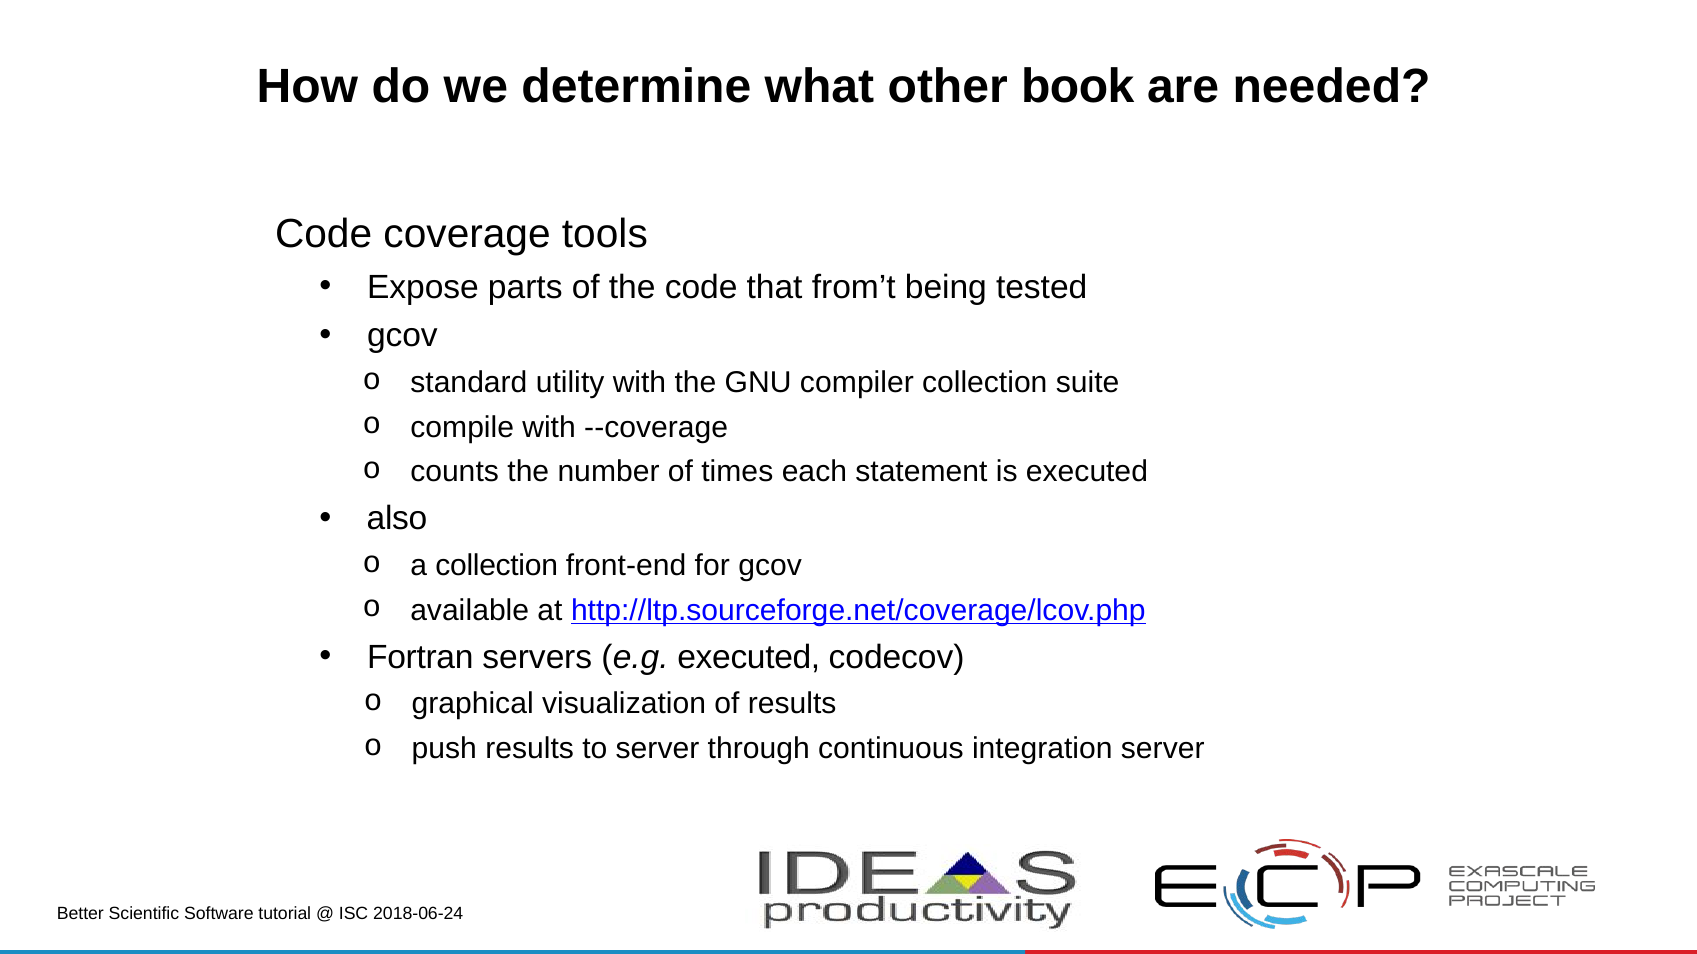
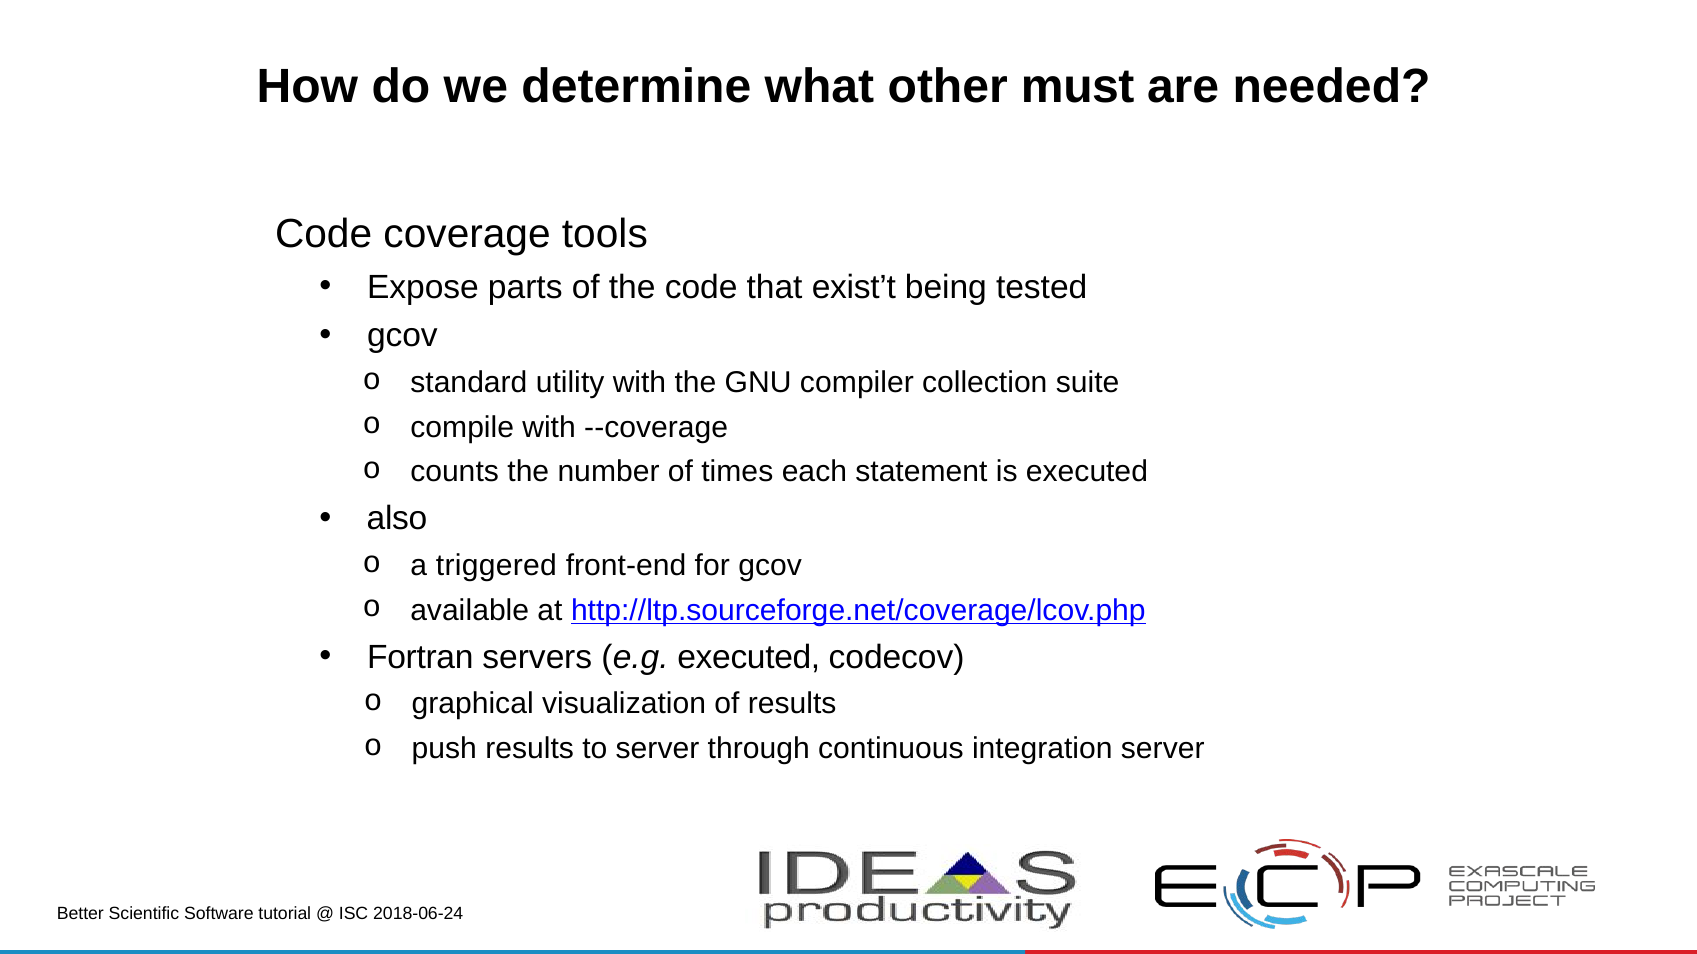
book: book -> must
from’t: from’t -> exist’t
a collection: collection -> triggered
